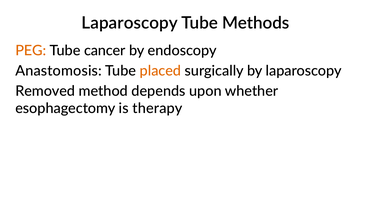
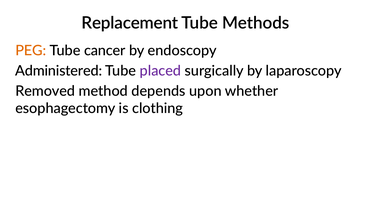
Laparoscopy at (130, 23): Laparoscopy -> Replacement
Anastomosis: Anastomosis -> Administered
placed colour: orange -> purple
therapy: therapy -> clothing
